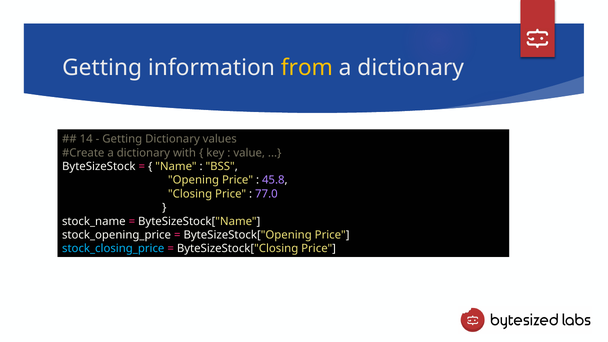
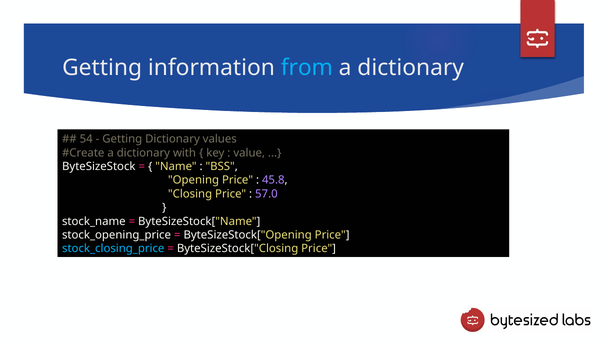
from colour: yellow -> light blue
14: 14 -> 54
77.0: 77.0 -> 57.0
